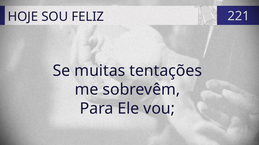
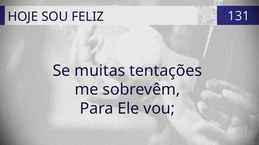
221: 221 -> 131
